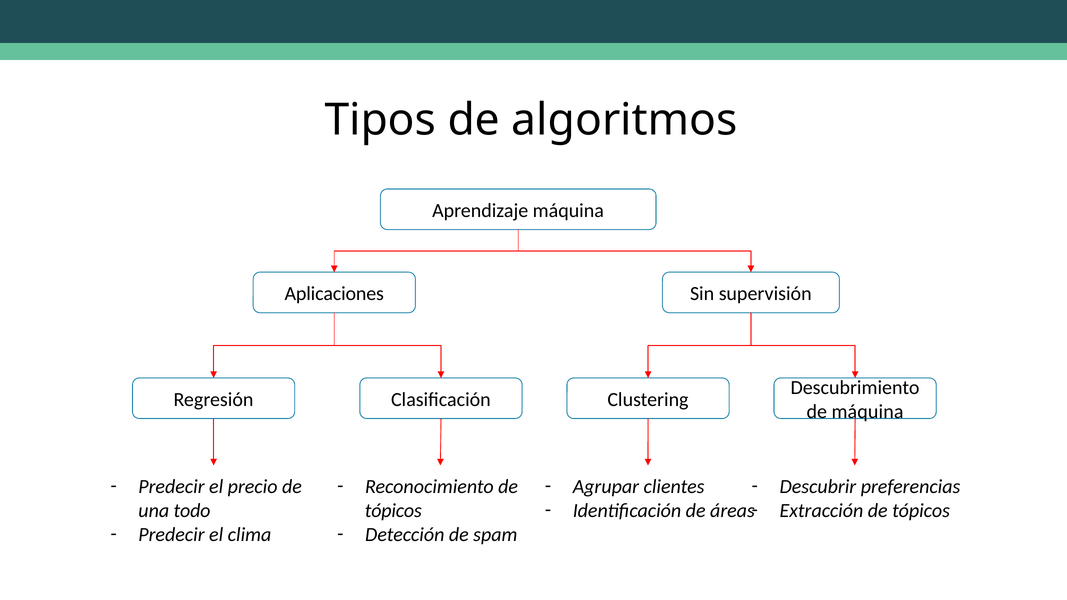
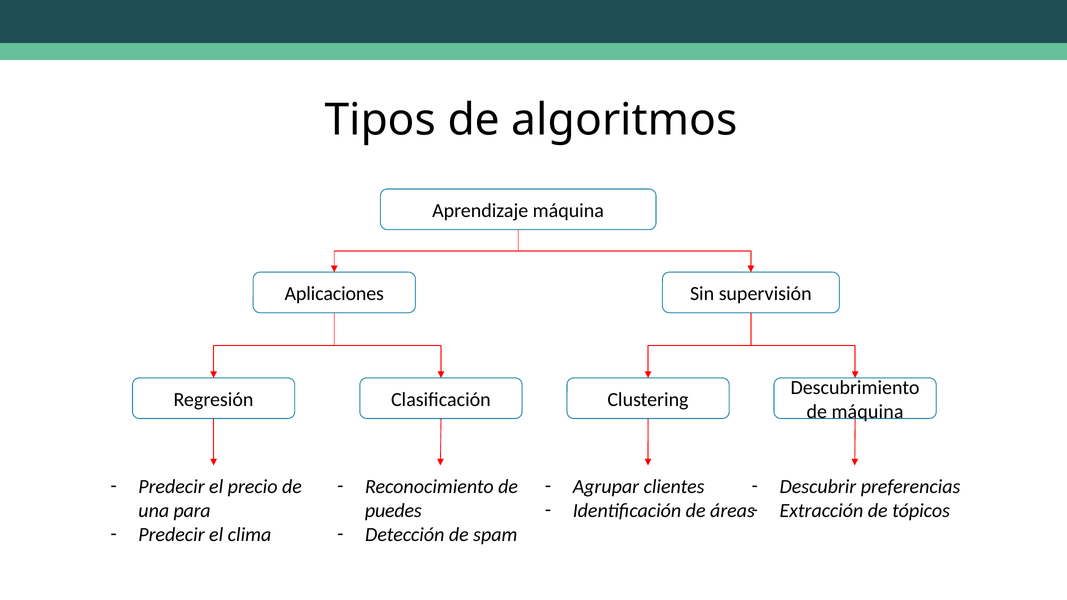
todo: todo -> para
tópicos at (393, 511): tópicos -> puedes
